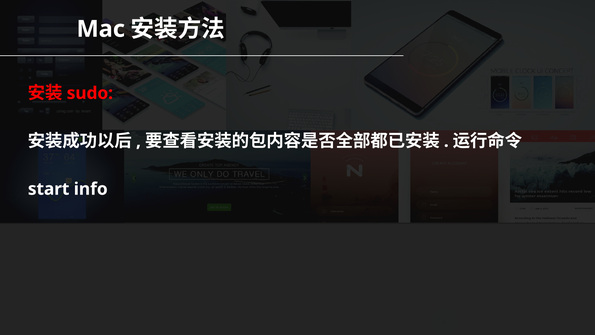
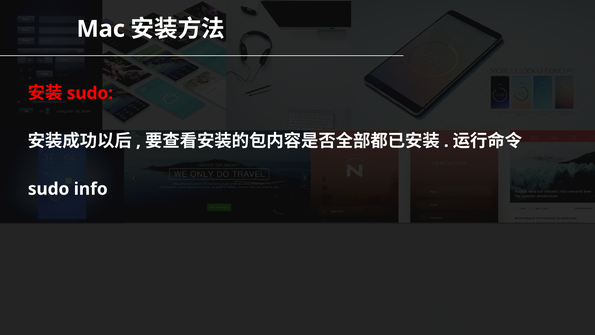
start at (49, 189): start -> sudo
